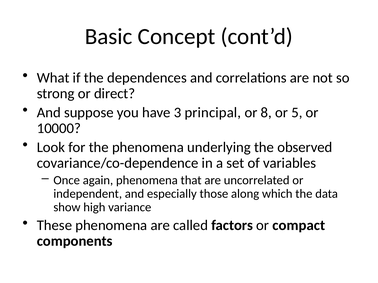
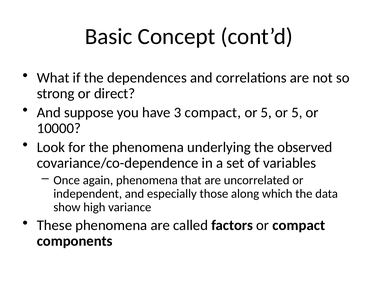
3 principal: principal -> compact
8 at (266, 113): 8 -> 5
